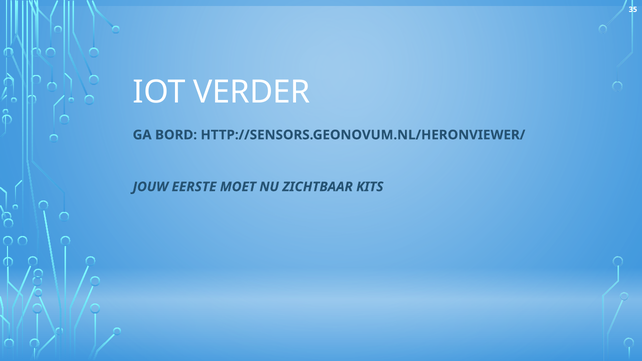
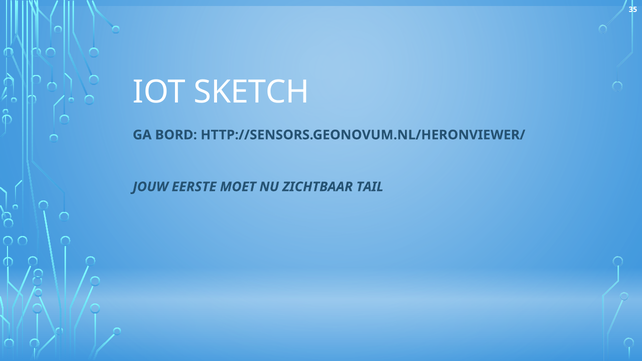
VERDER: VERDER -> SKETCH
KITS: KITS -> TAIL
